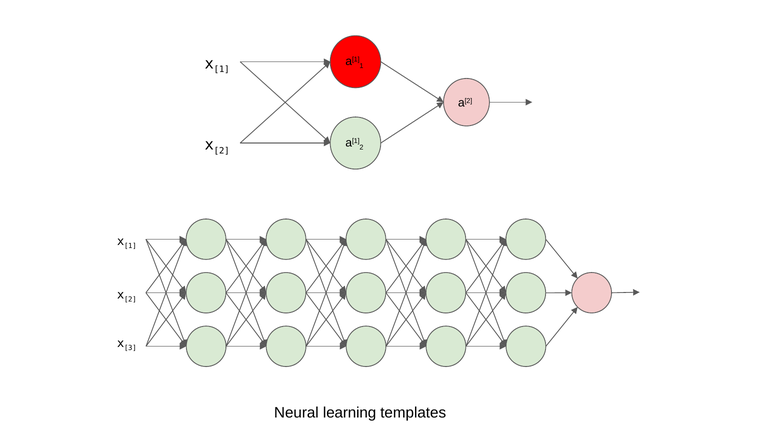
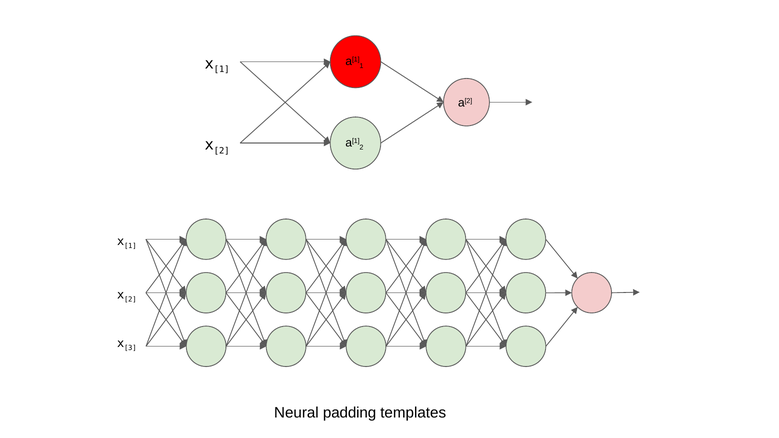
learning: learning -> padding
